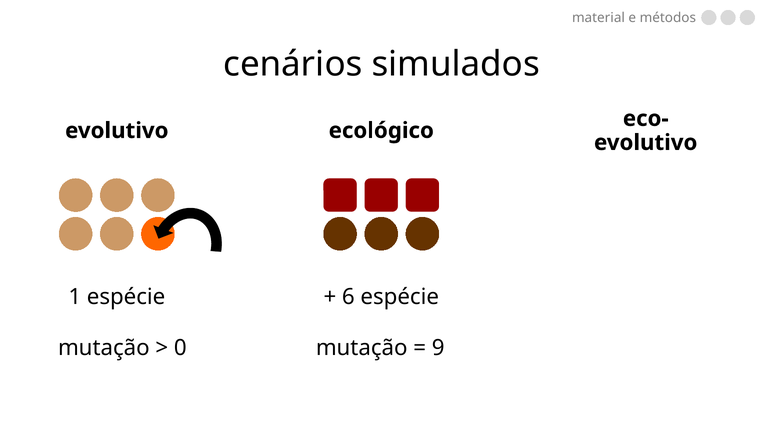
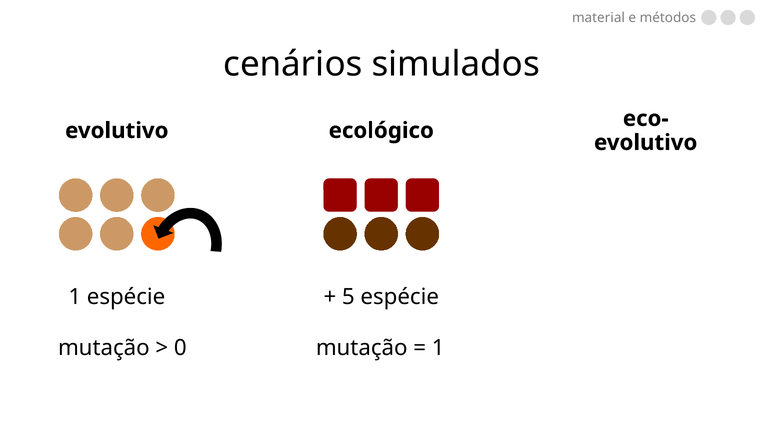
6: 6 -> 5
9 at (438, 348): 9 -> 1
